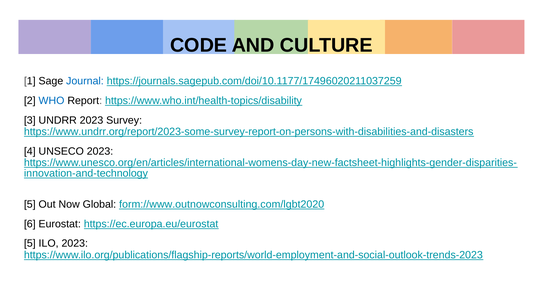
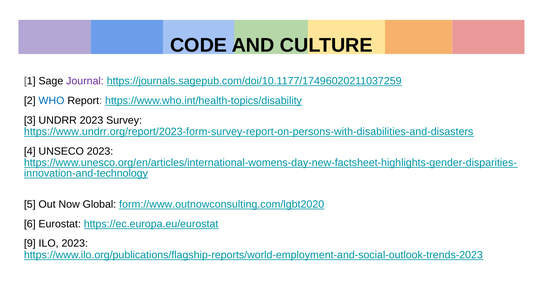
Journal colour: blue -> purple
https://www.undrr.org/report/2023-some-survey-report-on-persons-with-disabilities-and-disasters: https://www.undrr.org/report/2023-some-survey-report-on-persons-with-disabilities-and-disasters -> https://www.undrr.org/report/2023-form-survey-report-on-persons-with-disabilities-and-disasters
5 at (30, 243): 5 -> 9
